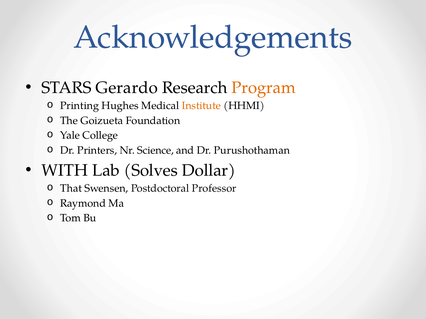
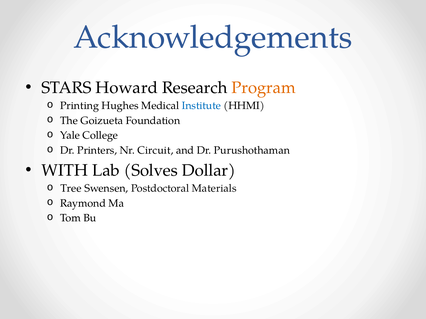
Gerardo: Gerardo -> Howard
Institute colour: orange -> blue
Science: Science -> Circuit
That: That -> Tree
Professor: Professor -> Materials
